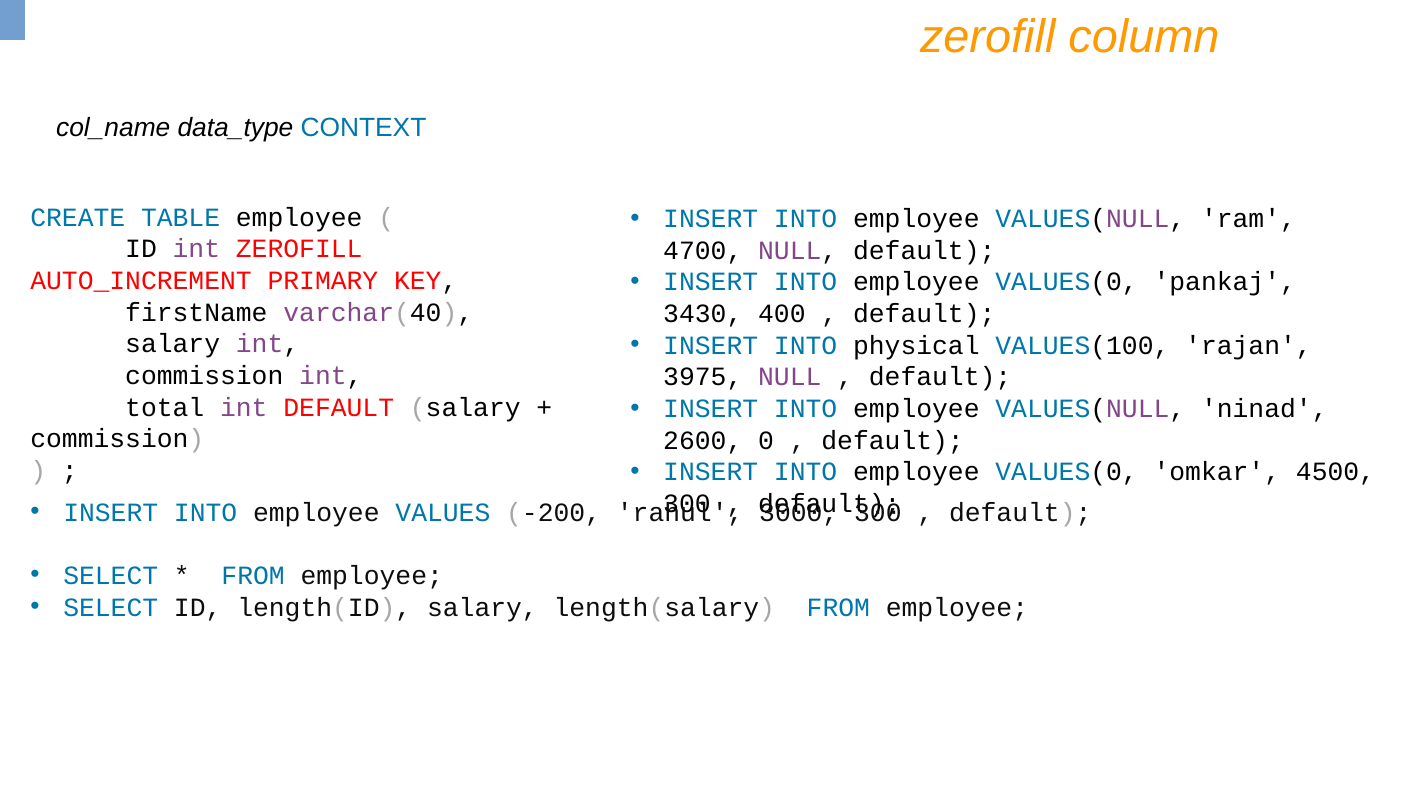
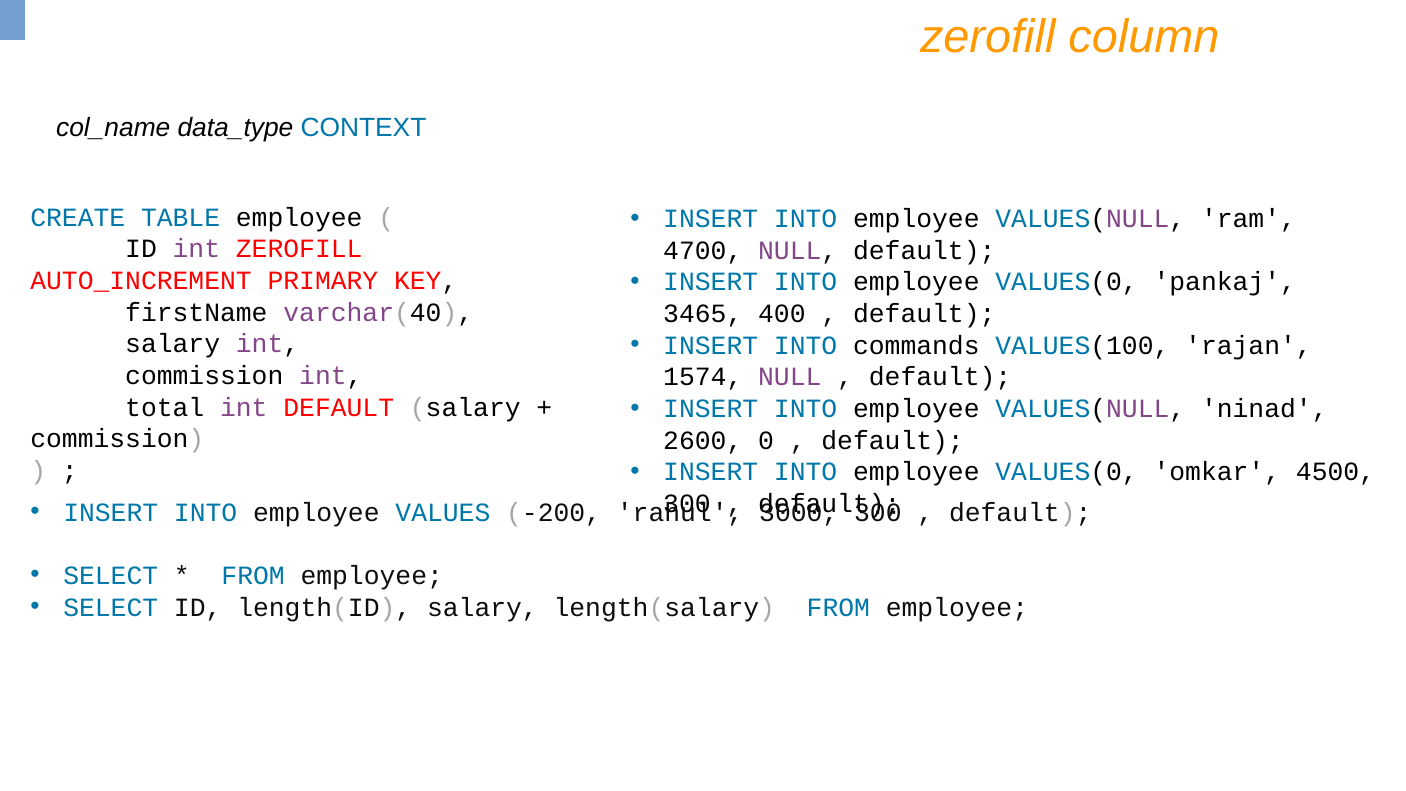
3430: 3430 -> 3465
physical: physical -> commands
3975: 3975 -> 1574
